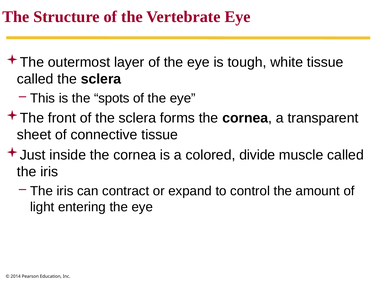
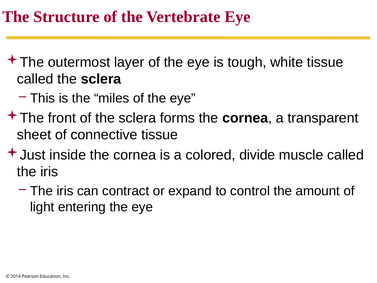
spots: spots -> miles
